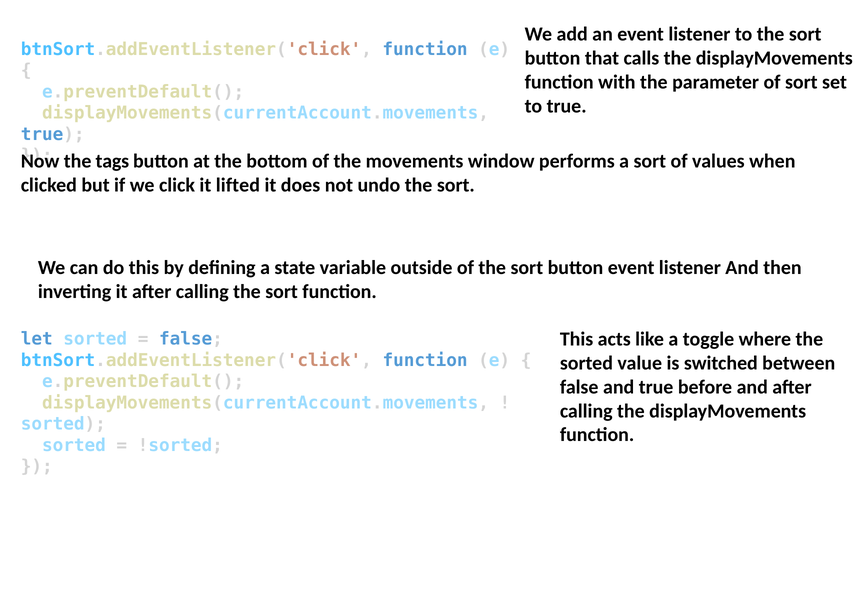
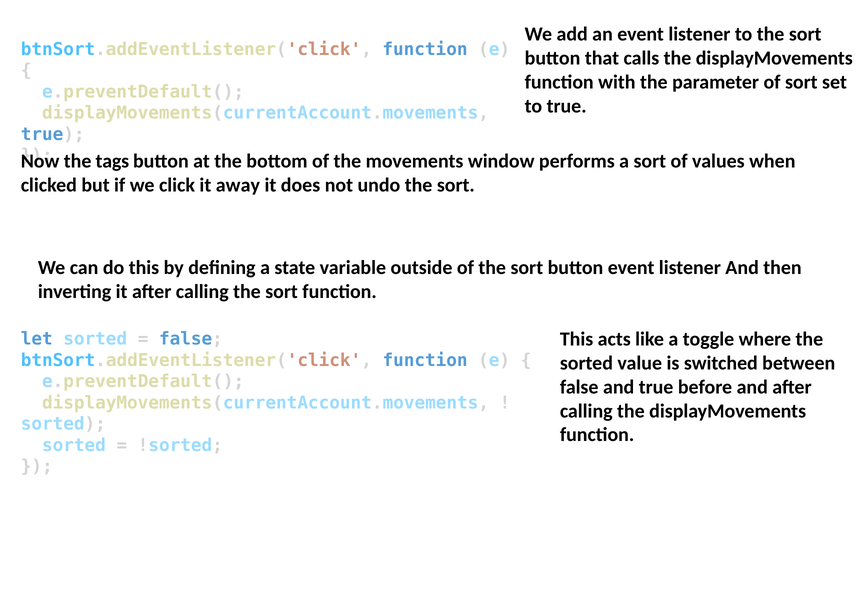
lifted: lifted -> away
